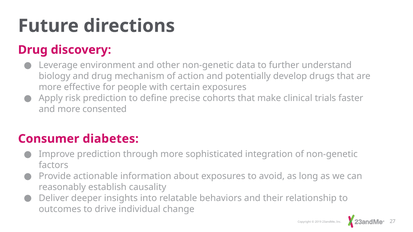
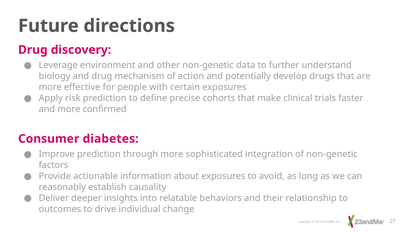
consented: consented -> confirmed
